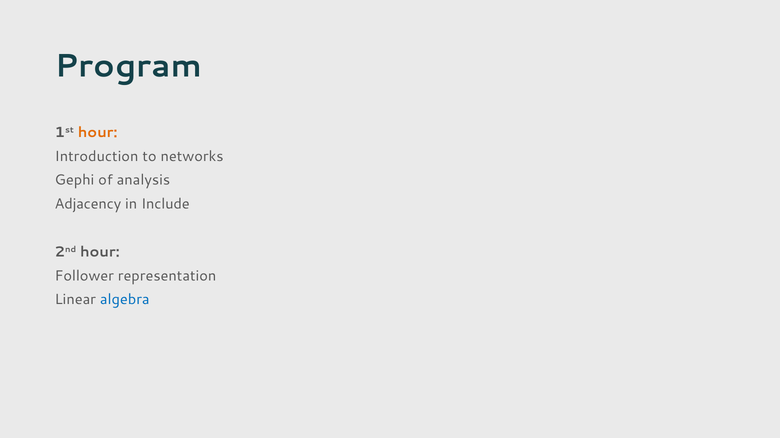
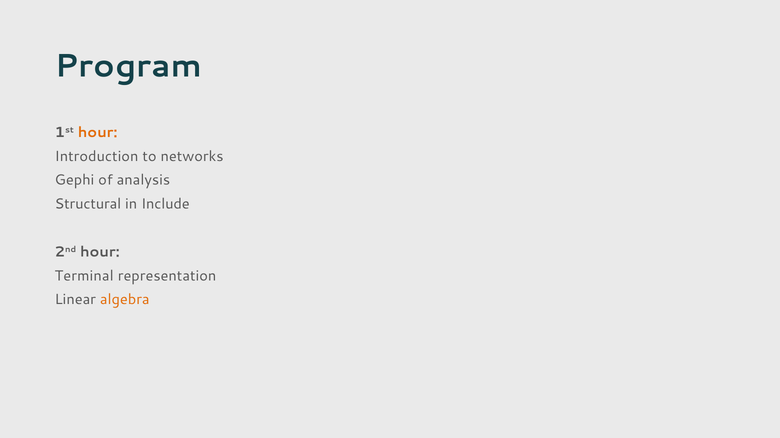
Adjacency: Adjacency -> Structural
Follower: Follower -> Terminal
algebra colour: blue -> orange
